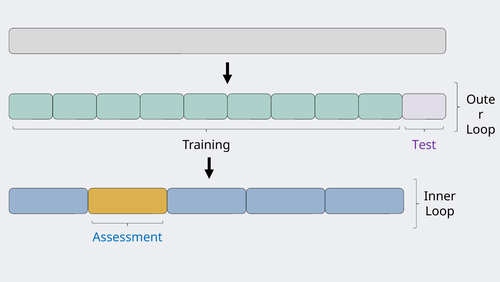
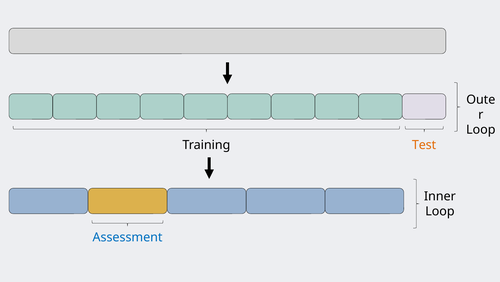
Test colour: purple -> orange
